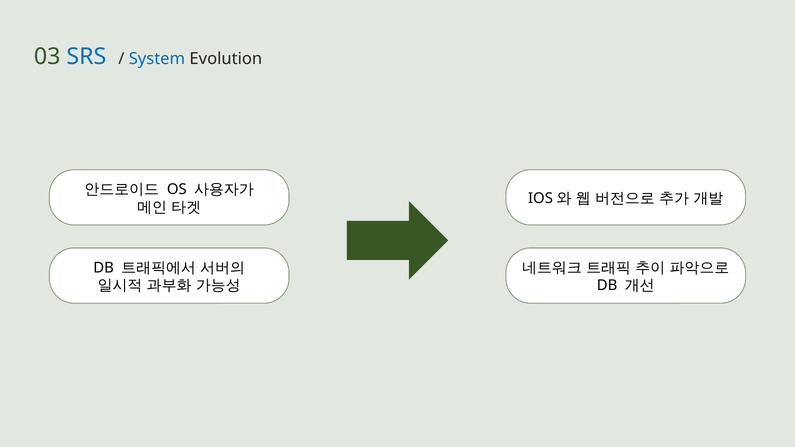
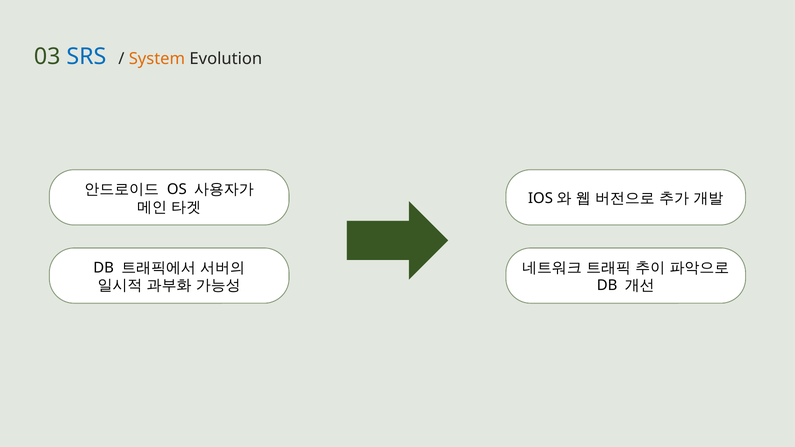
System colour: blue -> orange
